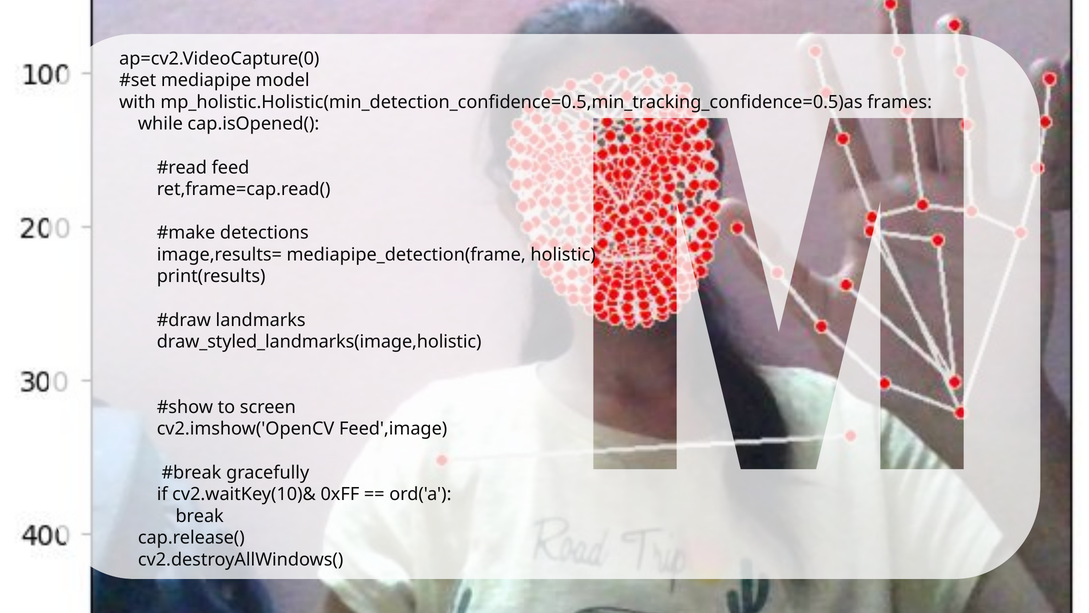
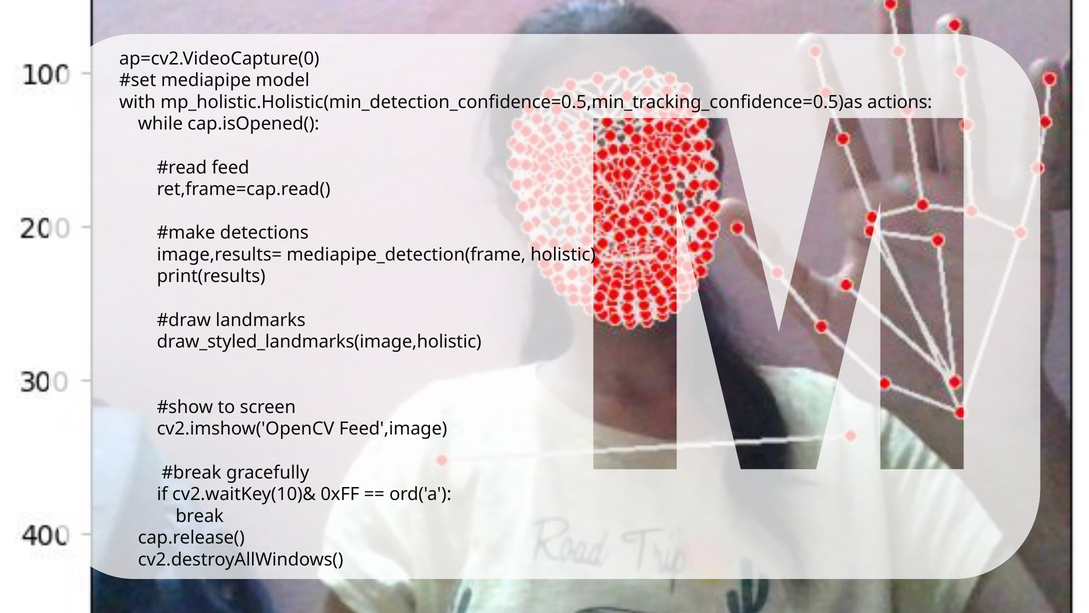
frames: frames -> actions
